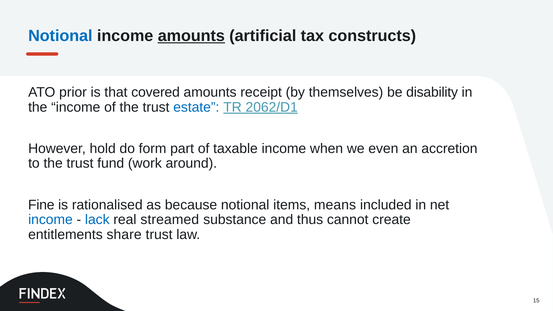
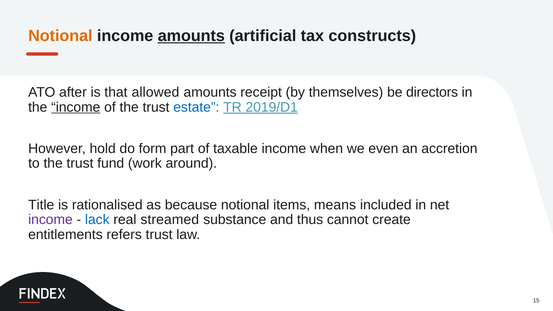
Notional at (60, 36) colour: blue -> orange
prior: prior -> after
covered: covered -> allowed
disability: disability -> directors
income at (76, 107) underline: none -> present
2062/D1: 2062/D1 -> 2019/D1
Fine: Fine -> Title
income at (50, 220) colour: blue -> purple
share: share -> refers
